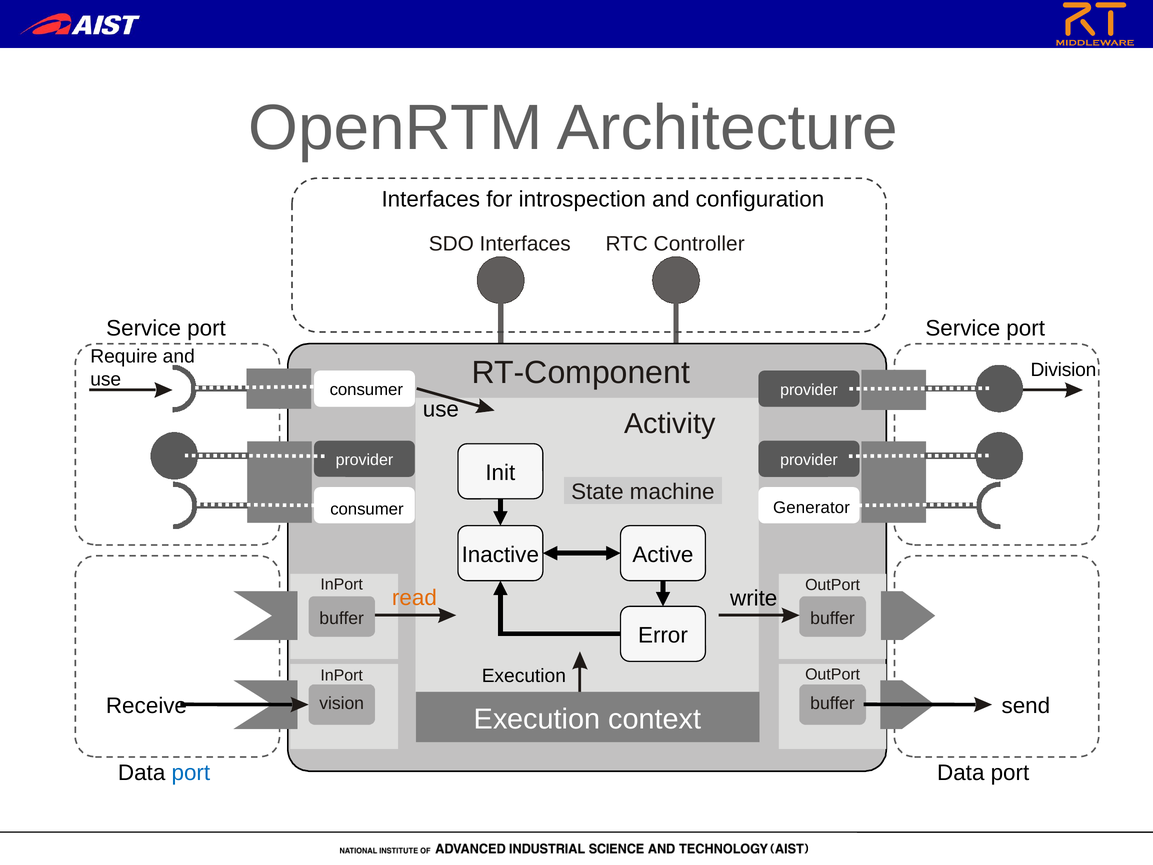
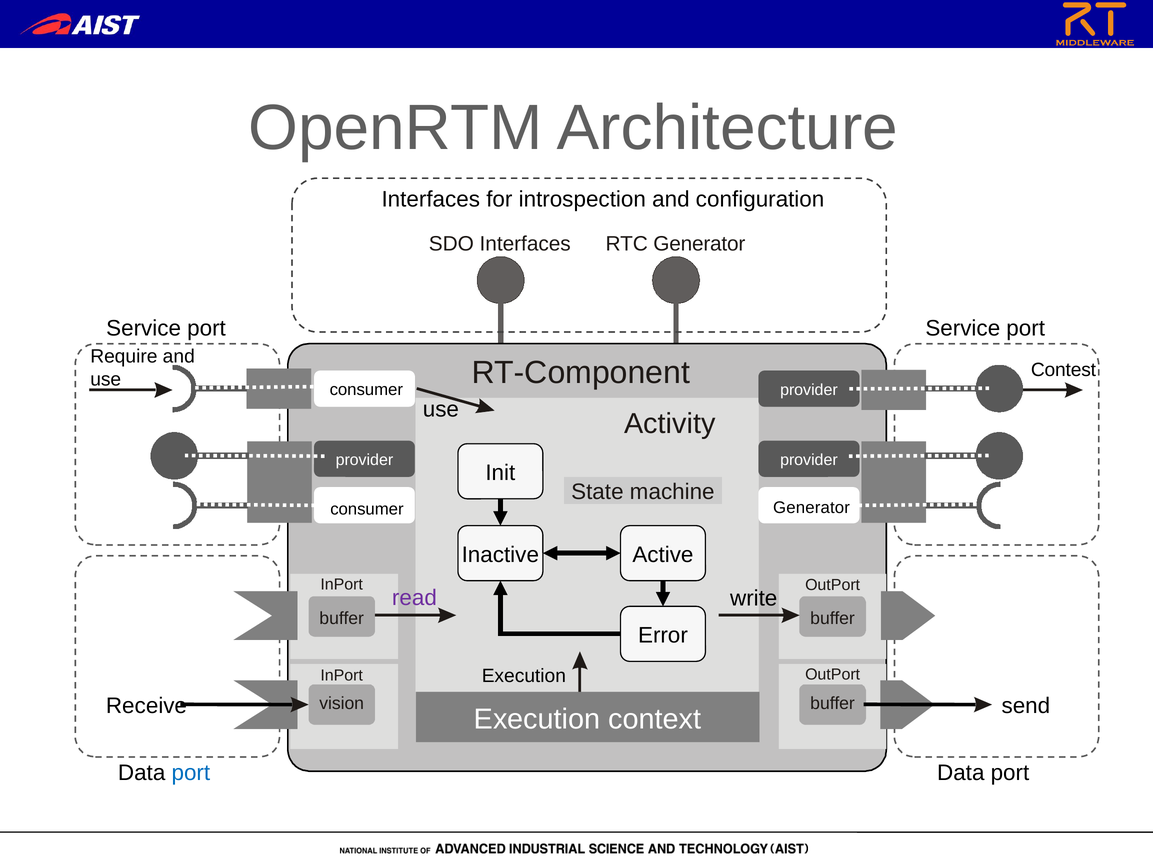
RTC Controller: Controller -> Generator
Division: Division -> Contest
read colour: orange -> purple
